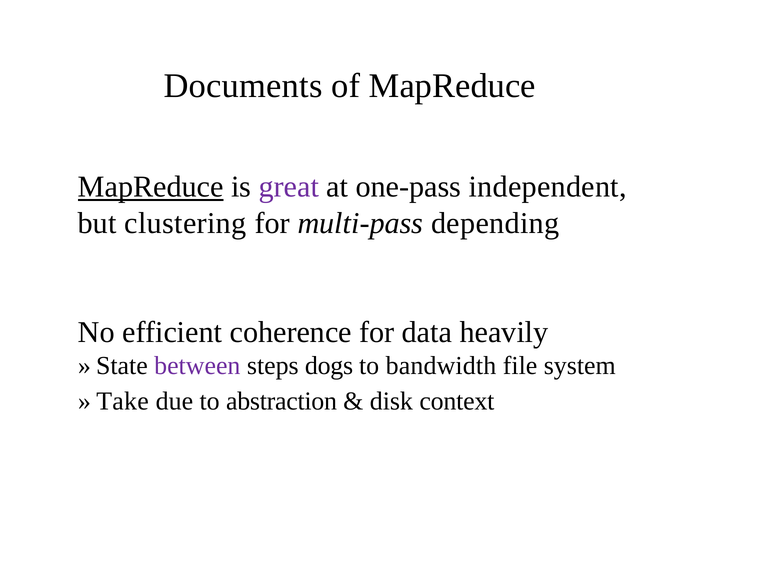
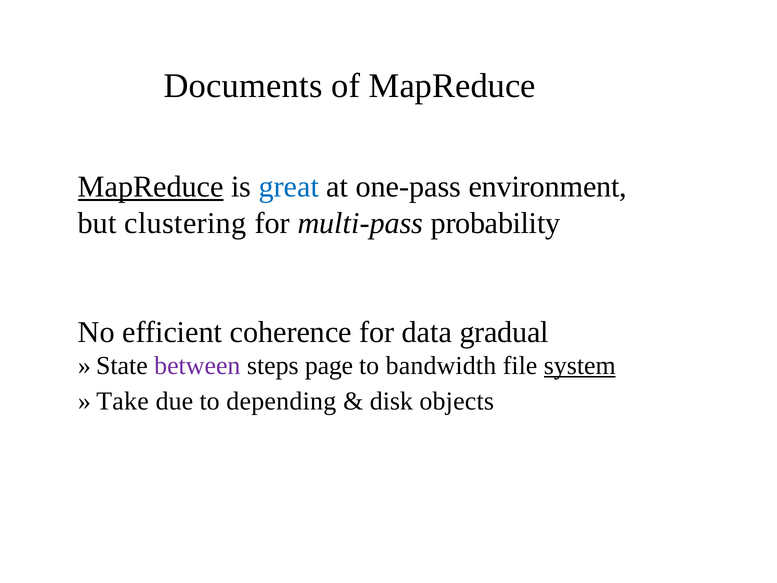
great colour: purple -> blue
independent: independent -> environment
depending: depending -> probability
heavily: heavily -> gradual
dogs: dogs -> page
system underline: none -> present
abstraction: abstraction -> depending
context: context -> objects
